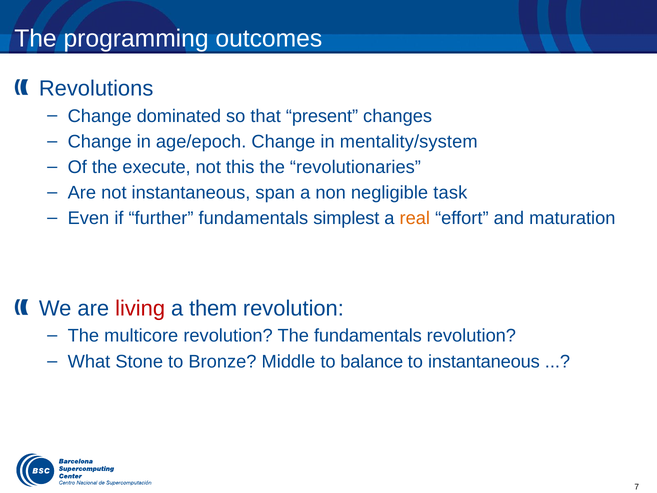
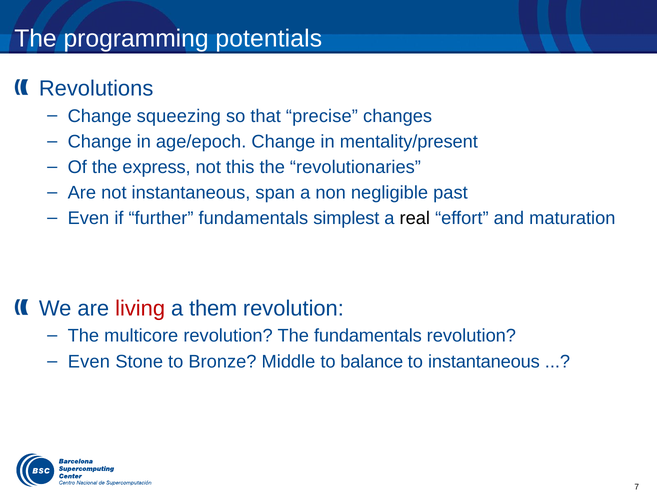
outcomes: outcomes -> potentials
dominated: dominated -> squeezing
present: present -> precise
mentality/system: mentality/system -> mentality/present
execute: execute -> express
task: task -> past
real colour: orange -> black
What at (89, 361): What -> Even
